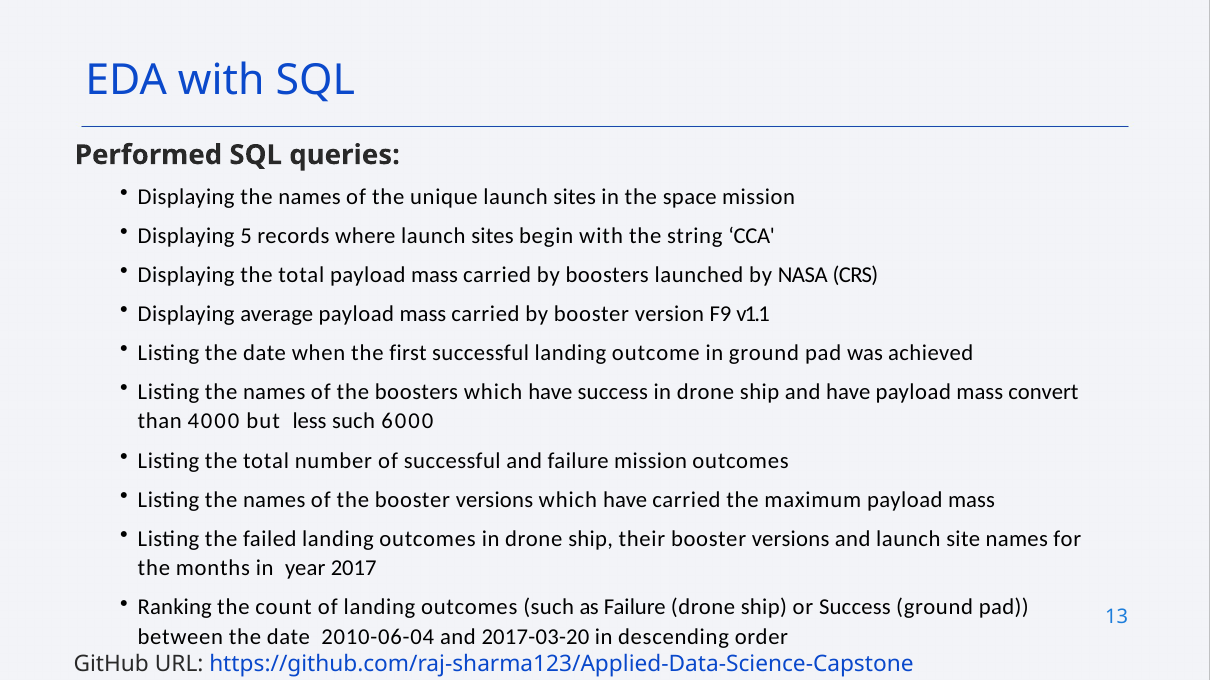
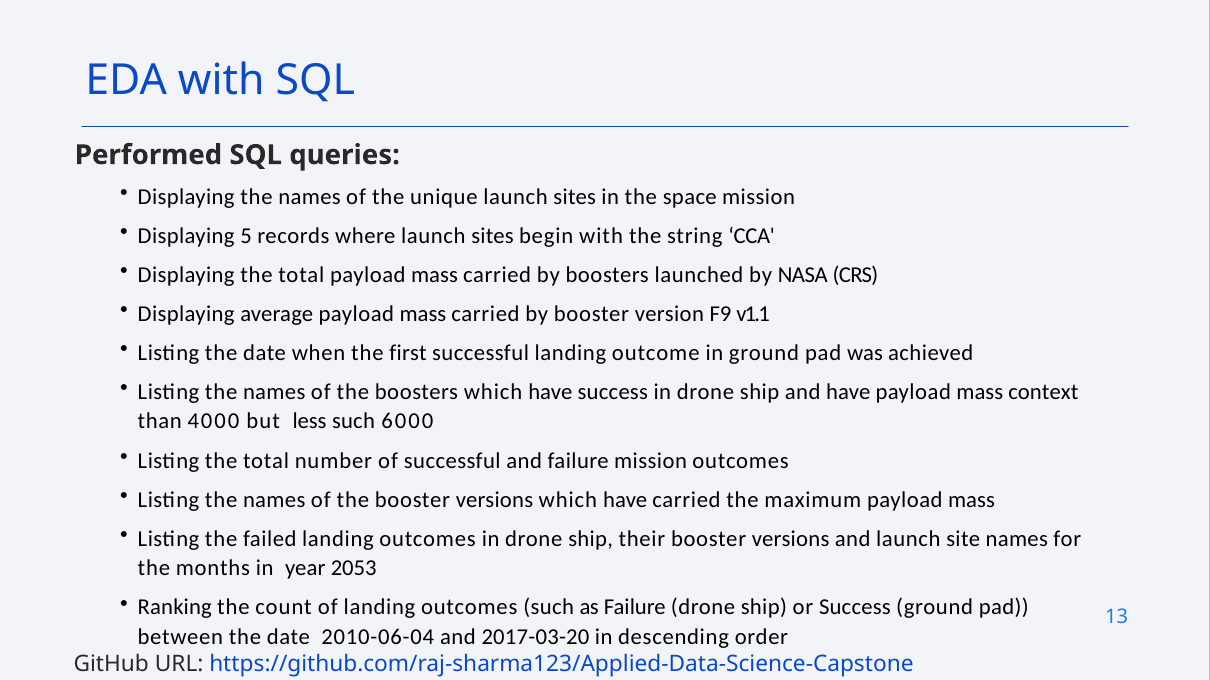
convert: convert -> context
2017: 2017 -> 2053
